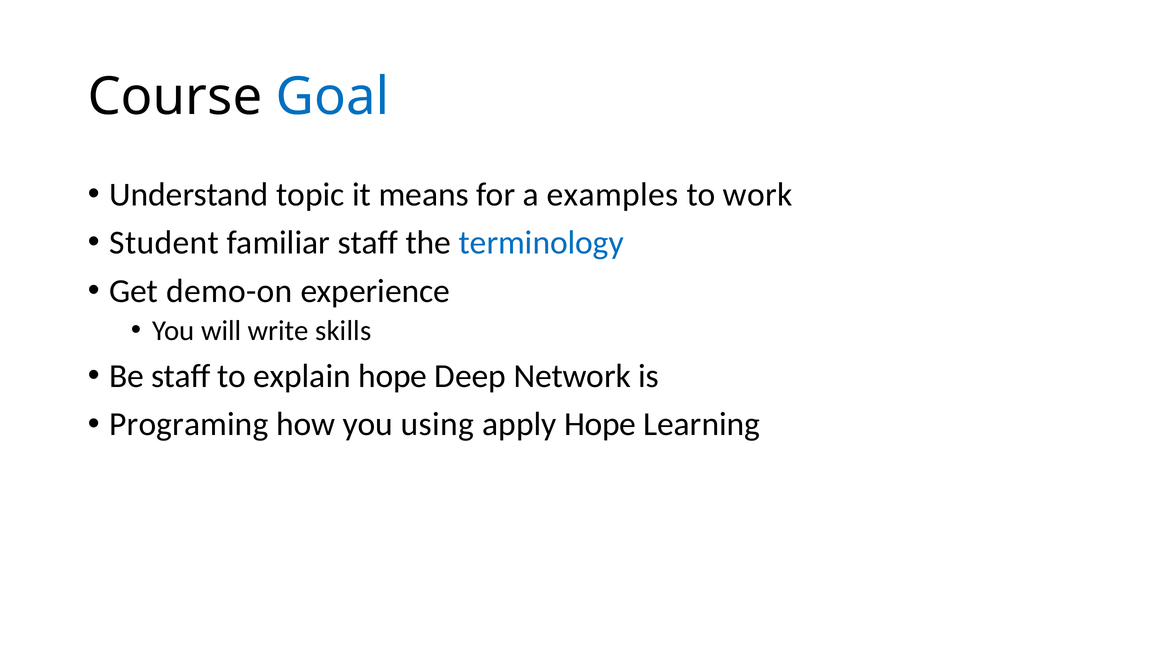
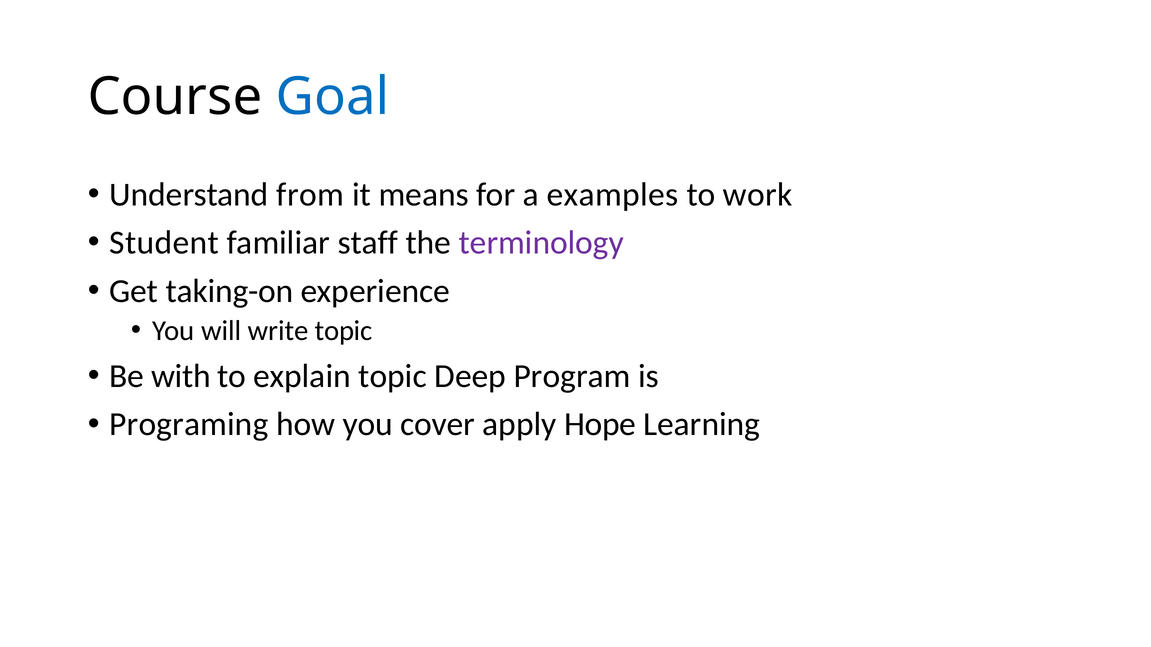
topic: topic -> from
terminology colour: blue -> purple
demo-on: demo-on -> taking-on
write skills: skills -> topic
Be staff: staff -> with
explain hope: hope -> topic
Network: Network -> Program
using: using -> cover
